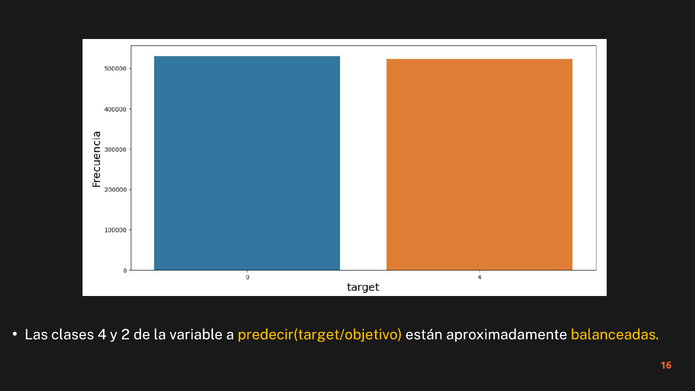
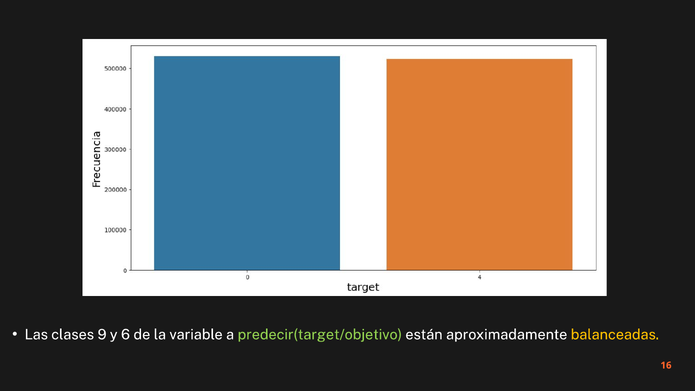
4: 4 -> 9
2: 2 -> 6
predecir(target/objetivo colour: yellow -> light green
